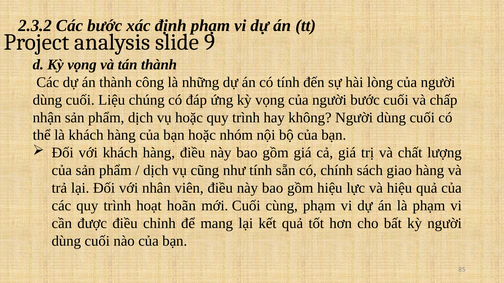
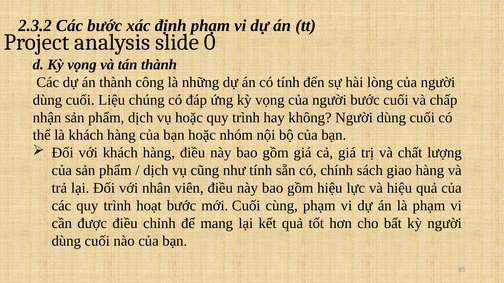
9: 9 -> 0
hoạt hoãn: hoãn -> bước
